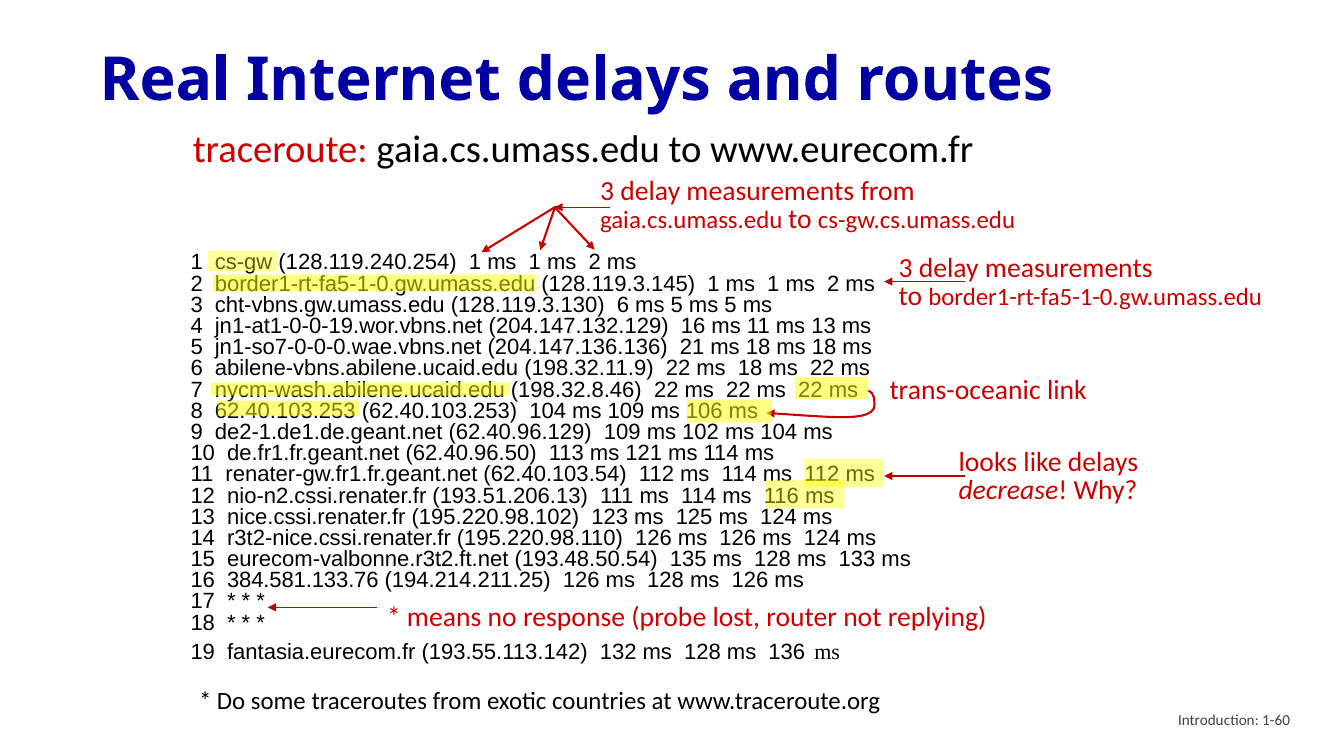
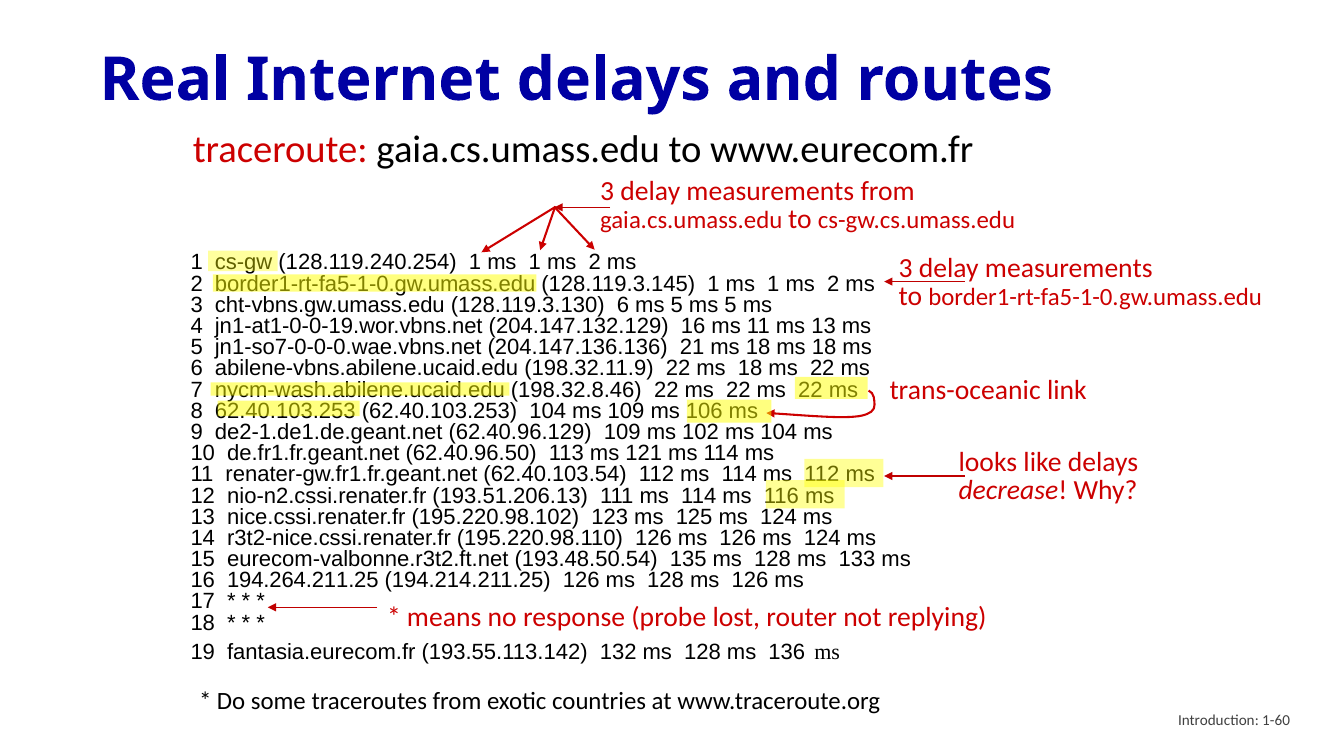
384.581.133.76: 384.581.133.76 -> 194.264.211.25
